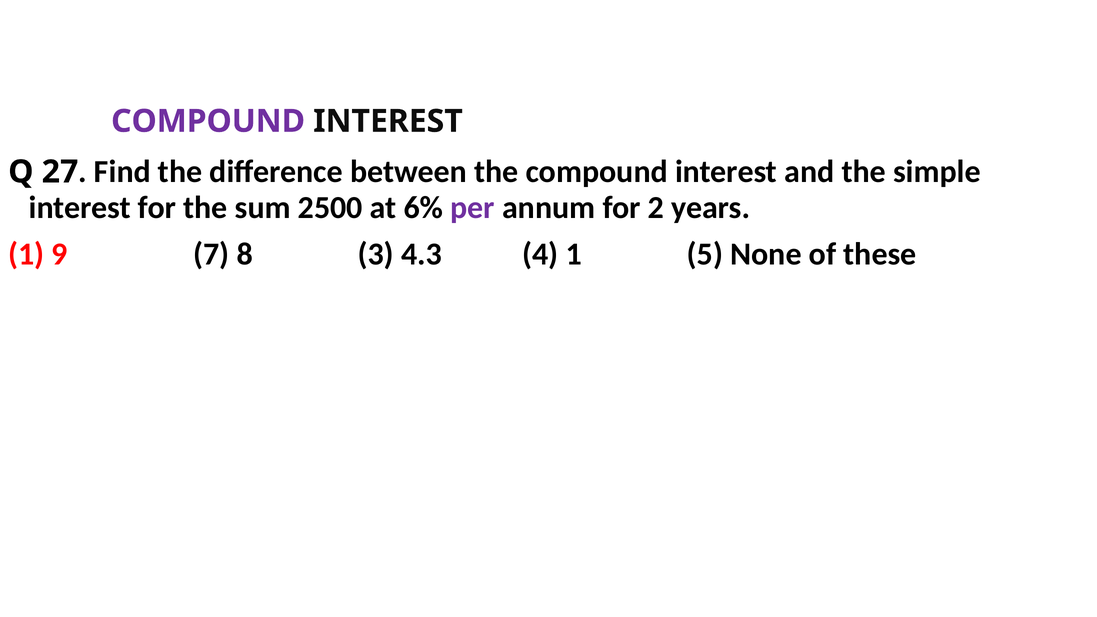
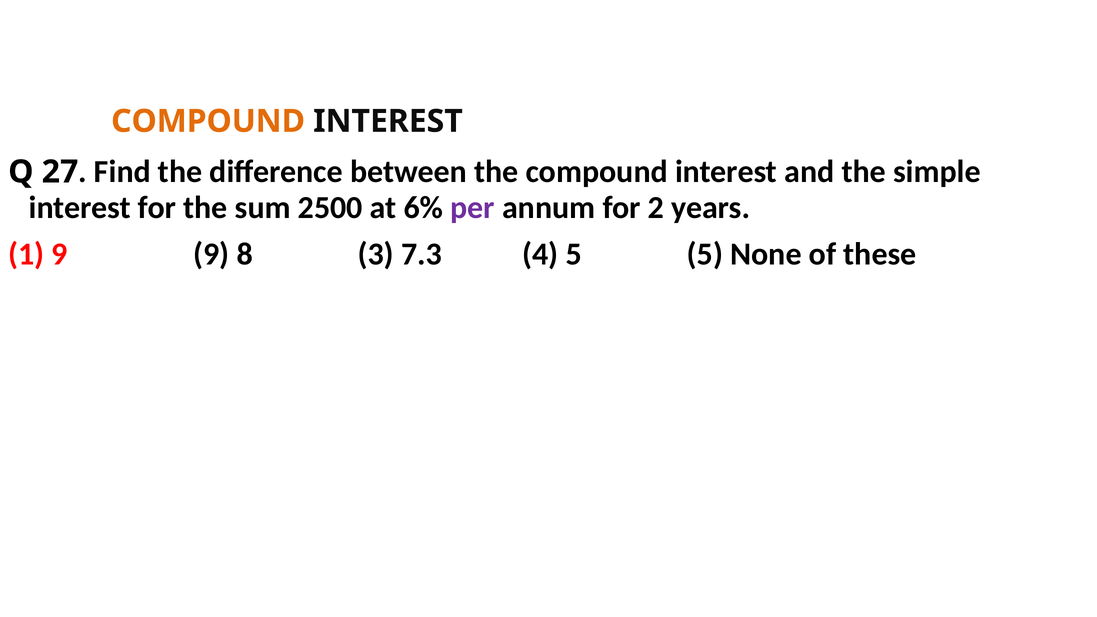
COMPOUND at (208, 121) colour: purple -> orange
9 7: 7 -> 9
4.3: 4.3 -> 7.3
4 1: 1 -> 5
